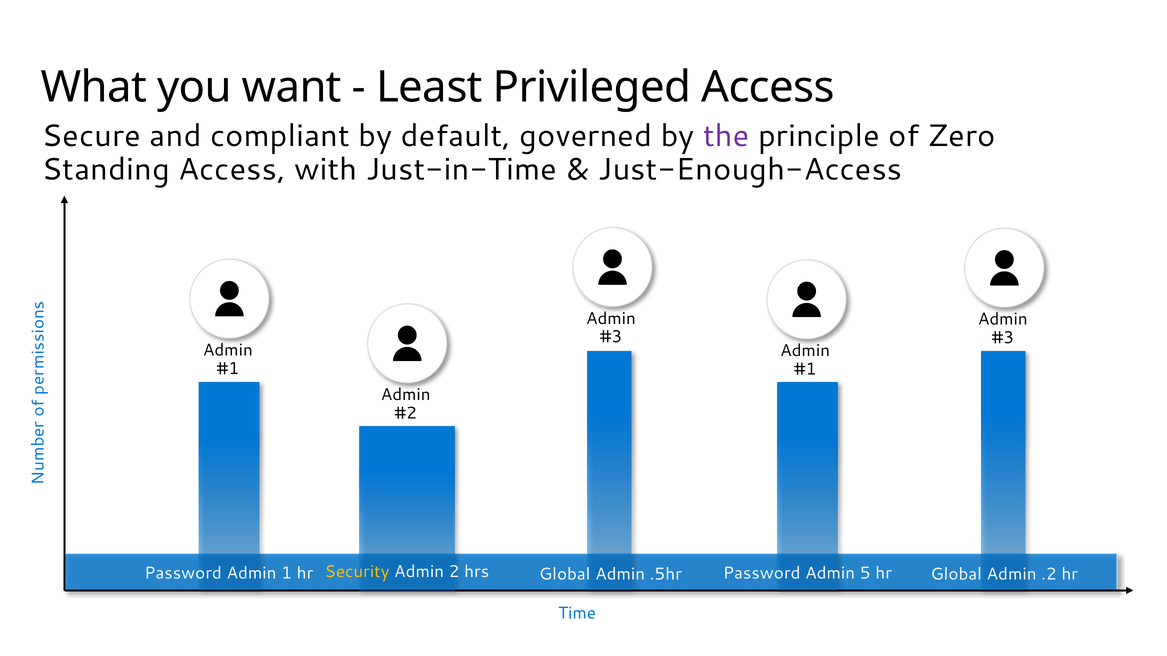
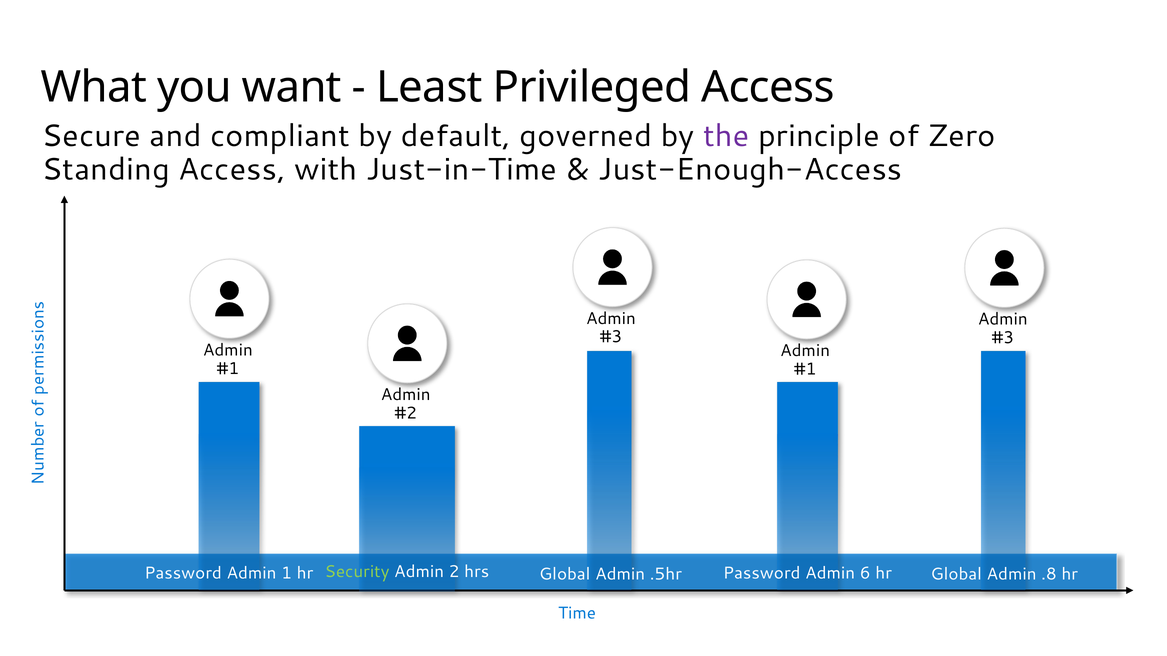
Security colour: yellow -> light green
5: 5 -> 6
.2: .2 -> .8
